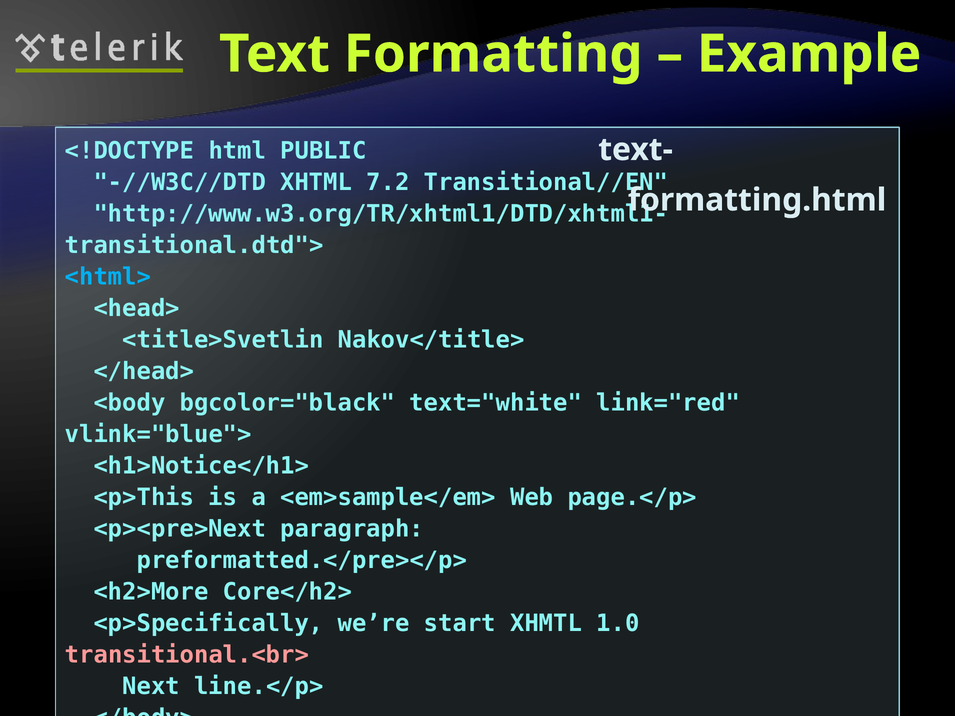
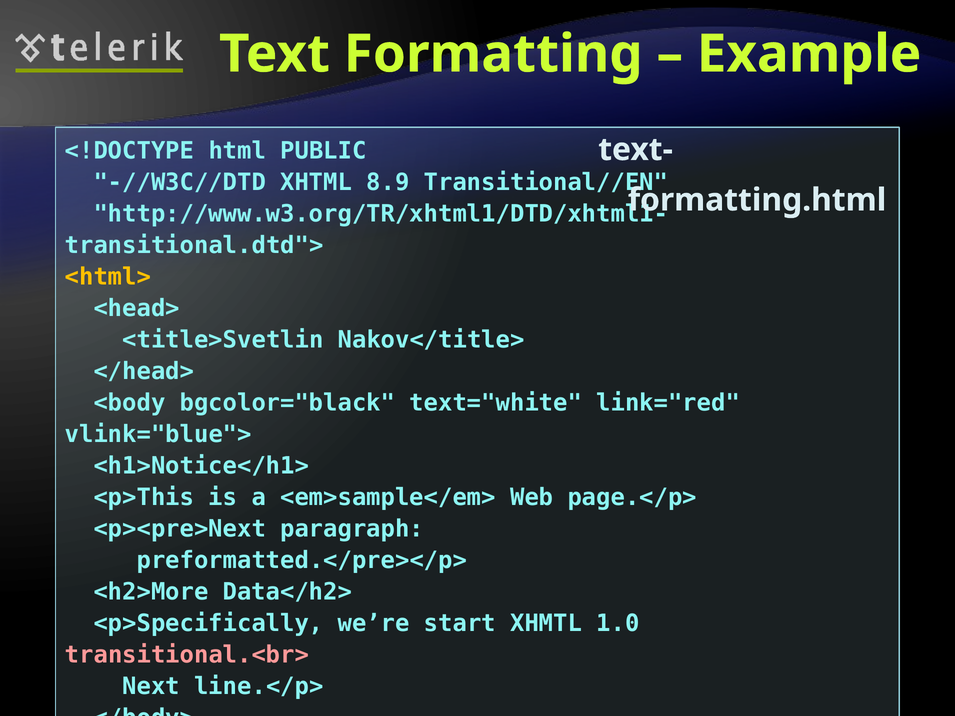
7.2: 7.2 -> 8.9
<html> colour: light blue -> yellow
Core</h2>: Core</h2> -> Data</h2>
